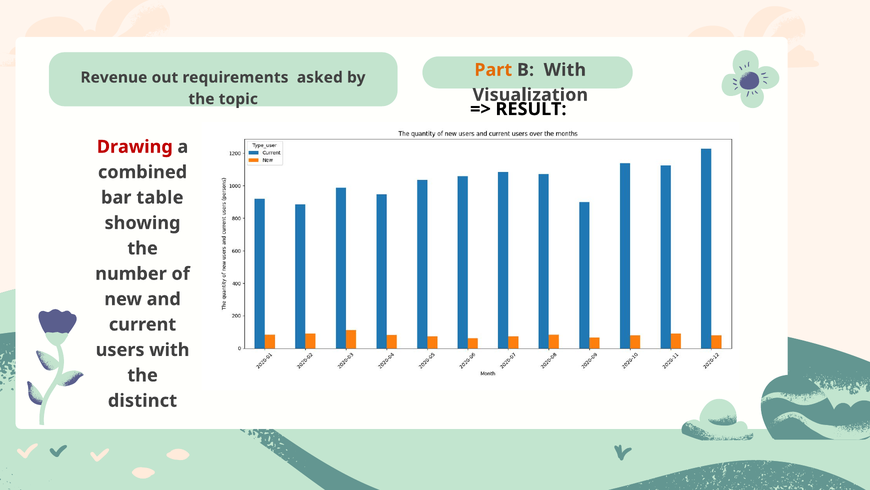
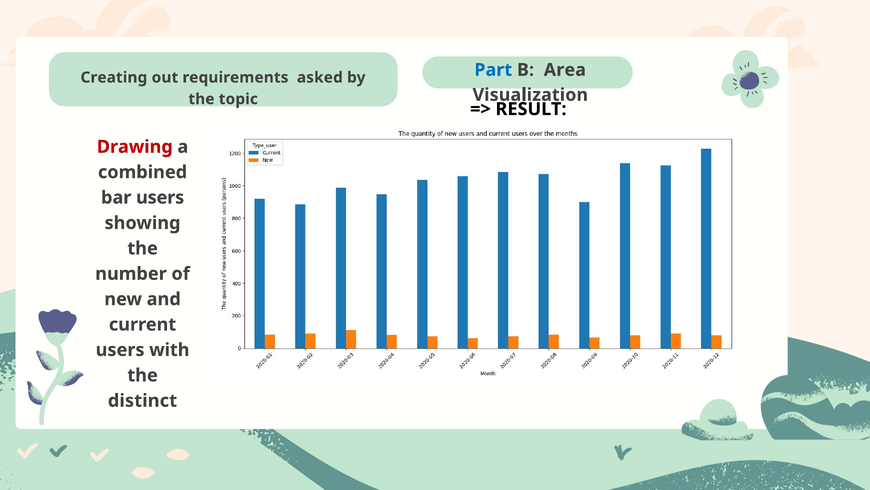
Part colour: orange -> blue
B With: With -> Area
Revenue: Revenue -> Creating
bar table: table -> users
